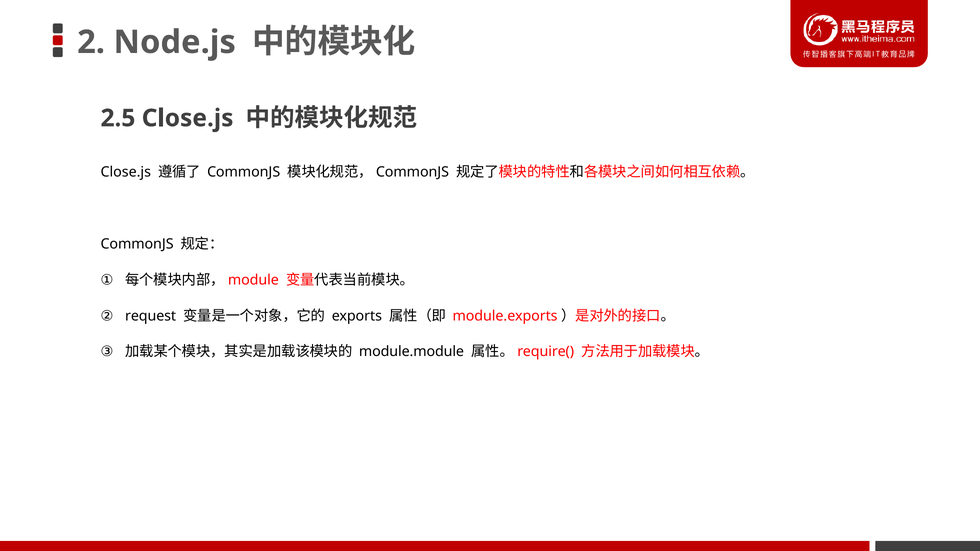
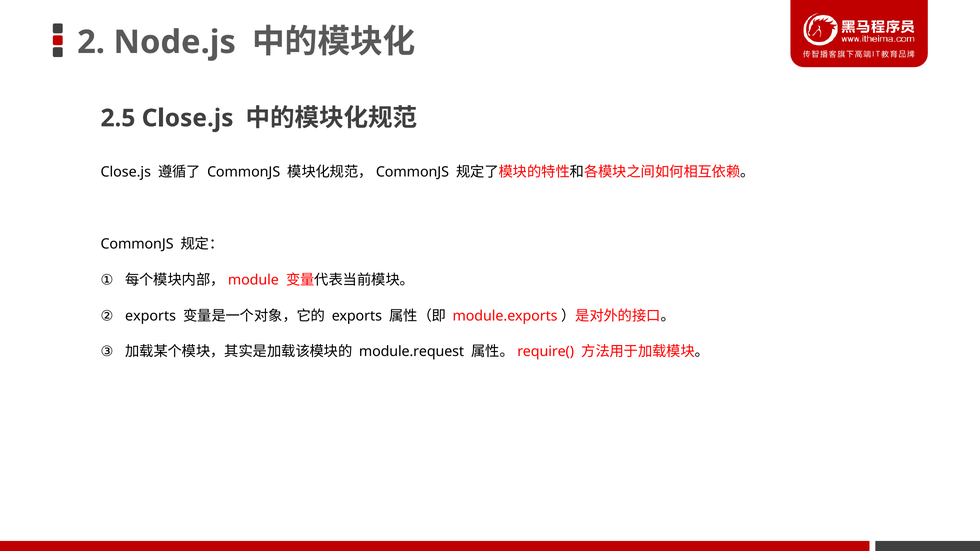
request at (151, 316): request -> exports
module.module: module.module -> module.request
